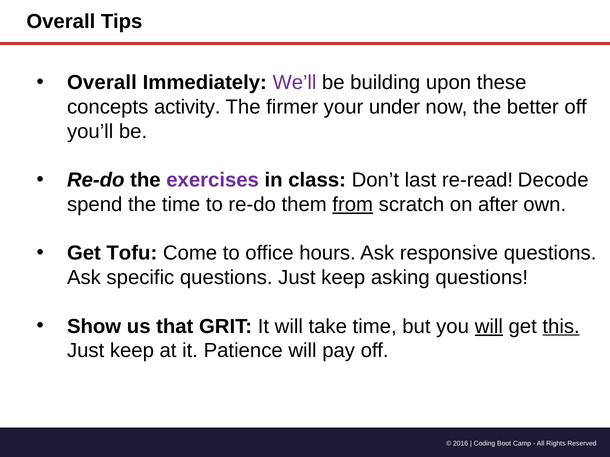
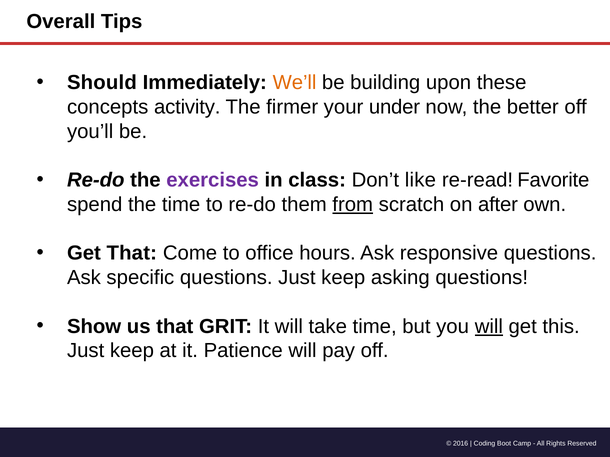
Overall at (102, 83): Overall -> Should
We’ll colour: purple -> orange
last: last -> like
Decode: Decode -> Favorite
Get Tofu: Tofu -> That
this underline: present -> none
